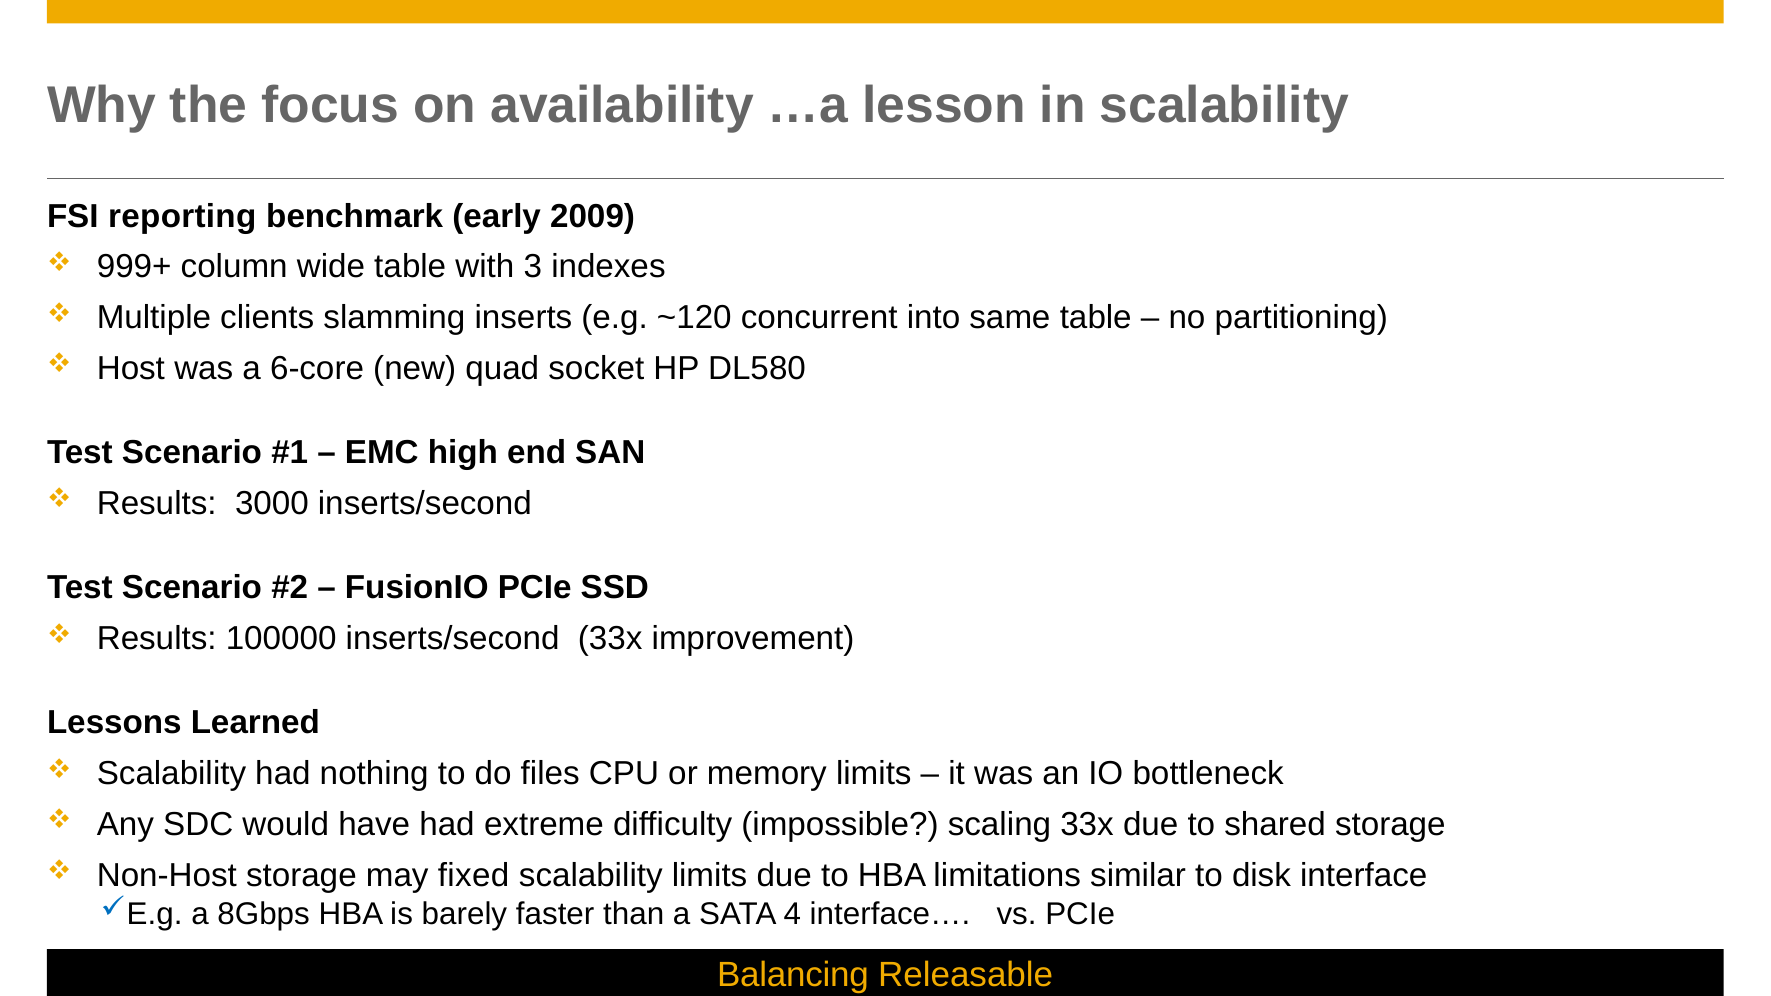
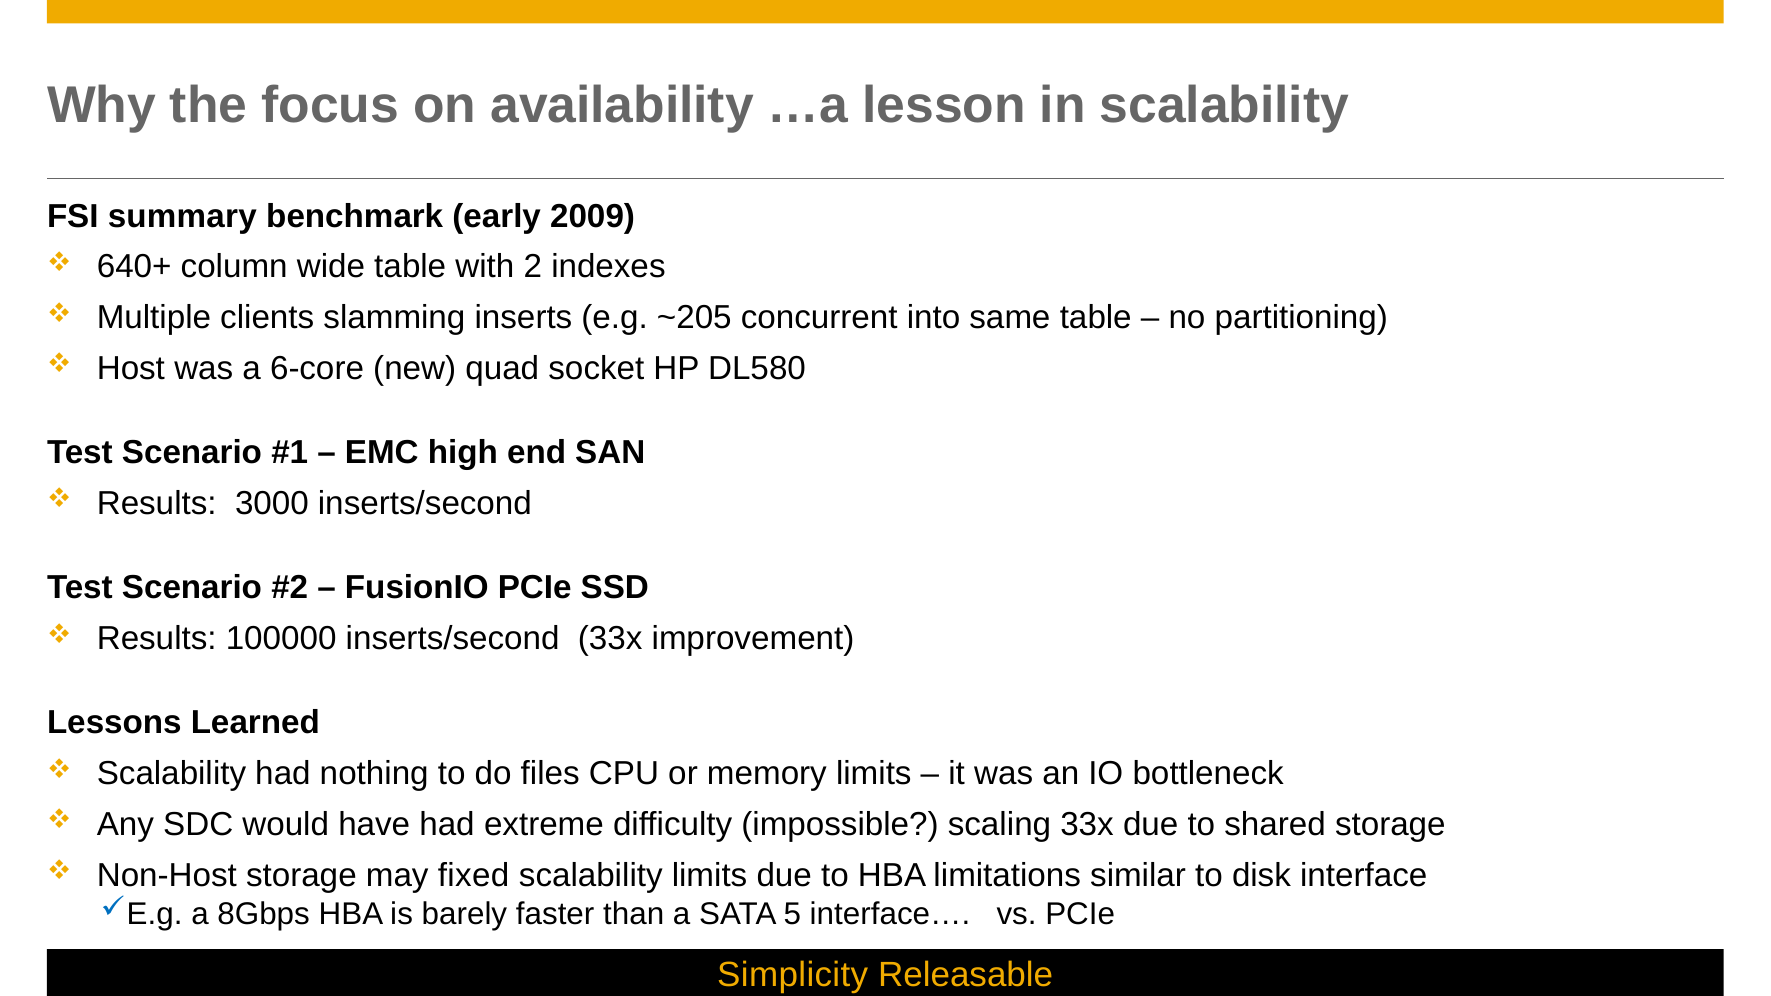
reporting: reporting -> summary
999+: 999+ -> 640+
3: 3 -> 2
~120: ~120 -> ~205
4: 4 -> 5
Balancing: Balancing -> Simplicity
